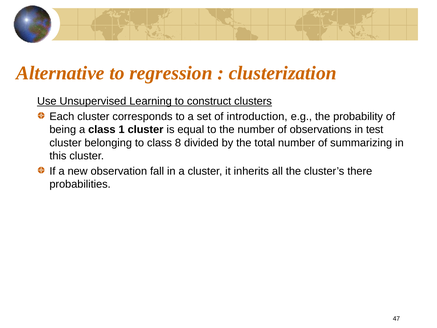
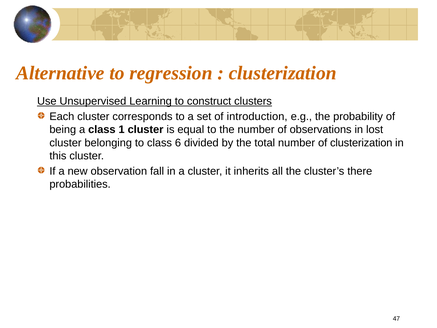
test: test -> lost
8: 8 -> 6
of summarizing: summarizing -> clusterization
